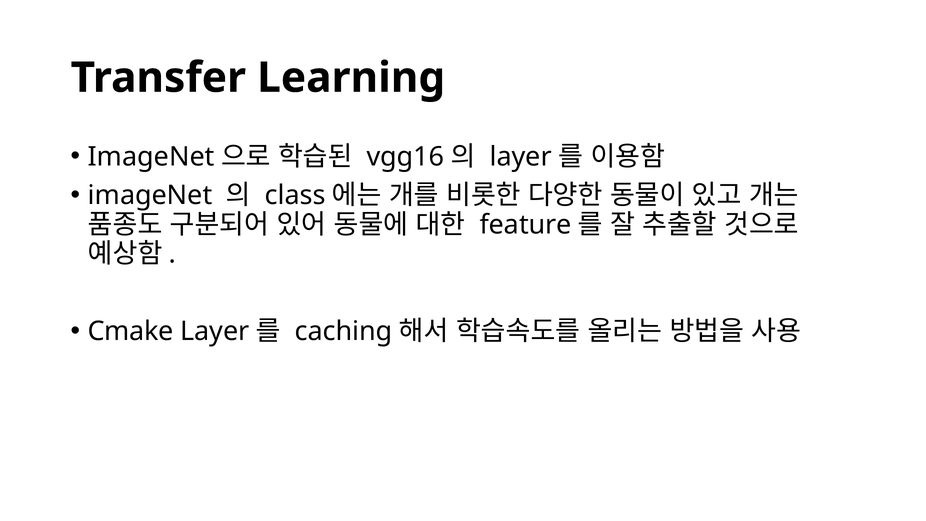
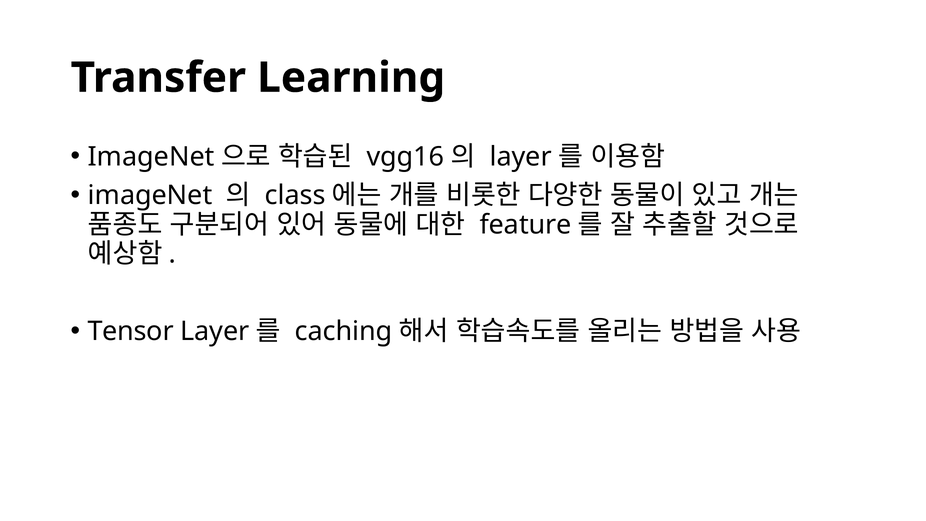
Cmake: Cmake -> Tensor
